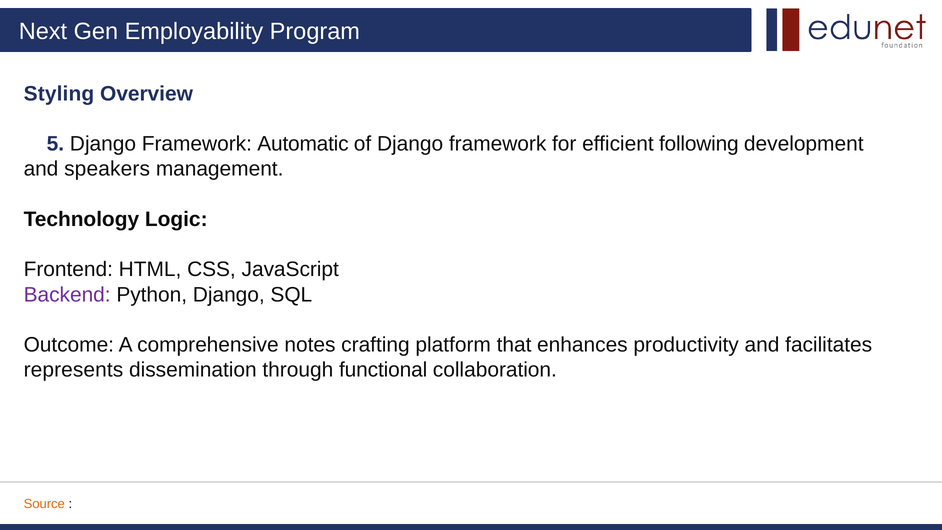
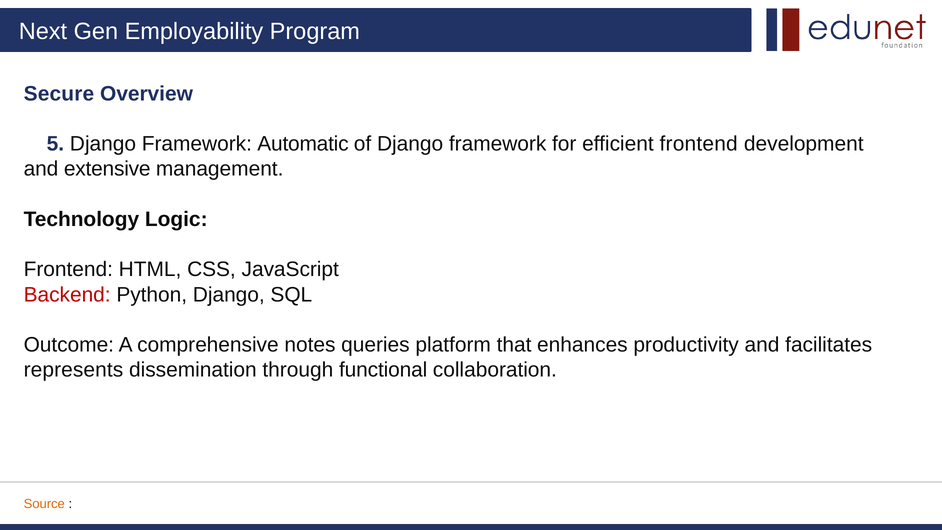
Styling: Styling -> Secure
efficient following: following -> frontend
speakers: speakers -> extensive
Backend colour: purple -> red
crafting: crafting -> queries
